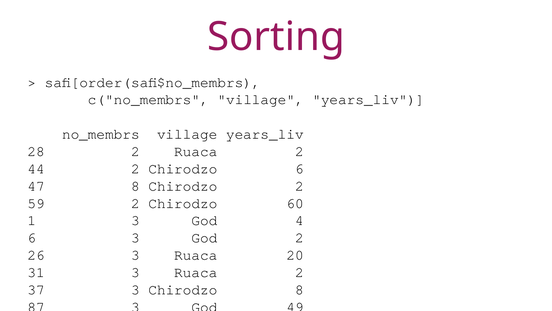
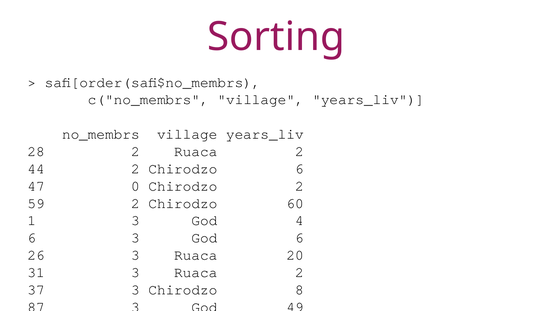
47 8: 8 -> 0
God 2: 2 -> 6
